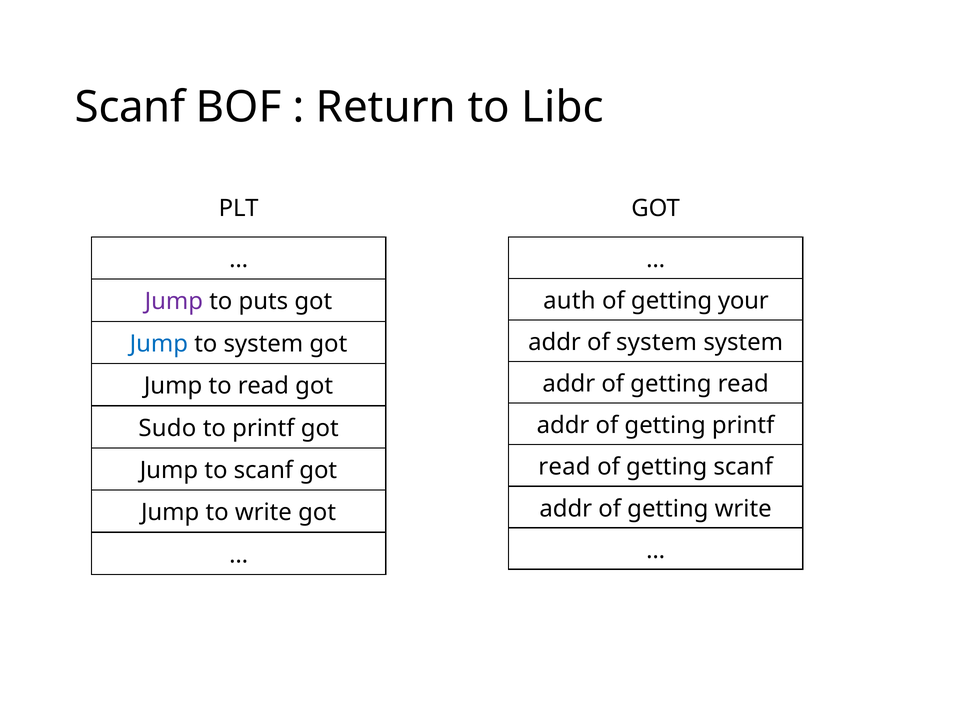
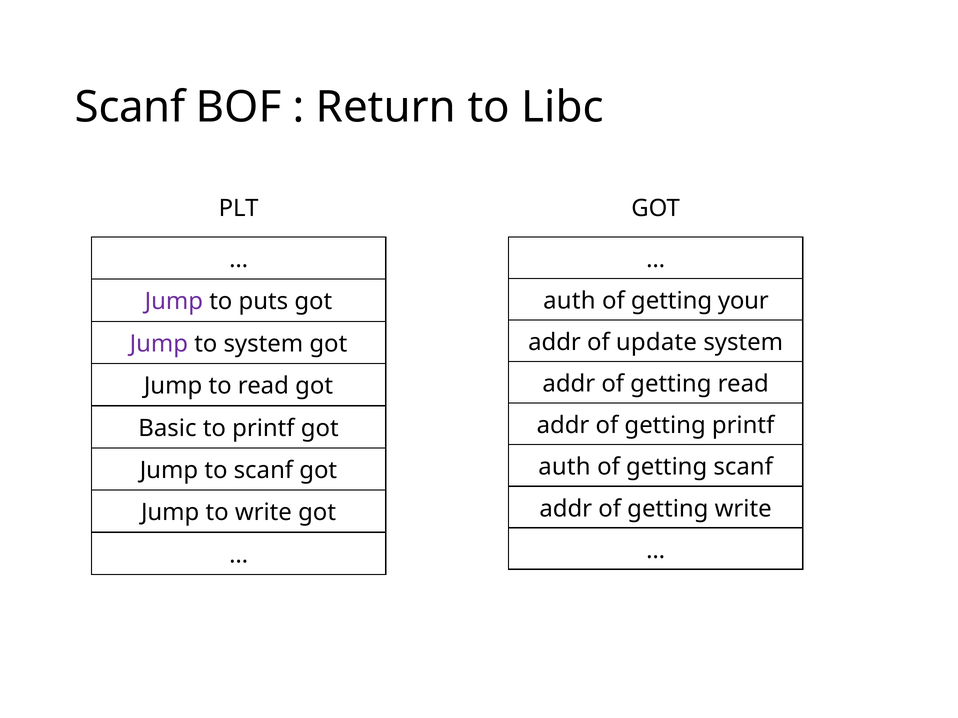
of system: system -> update
Jump at (159, 344) colour: blue -> purple
Sudo: Sudo -> Basic
read at (564, 467): read -> auth
